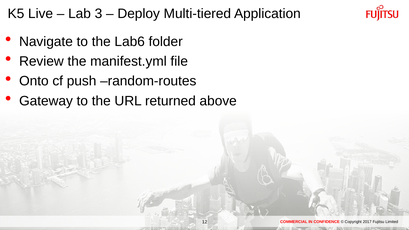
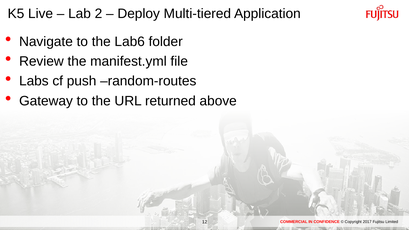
3: 3 -> 2
Onto: Onto -> Labs
